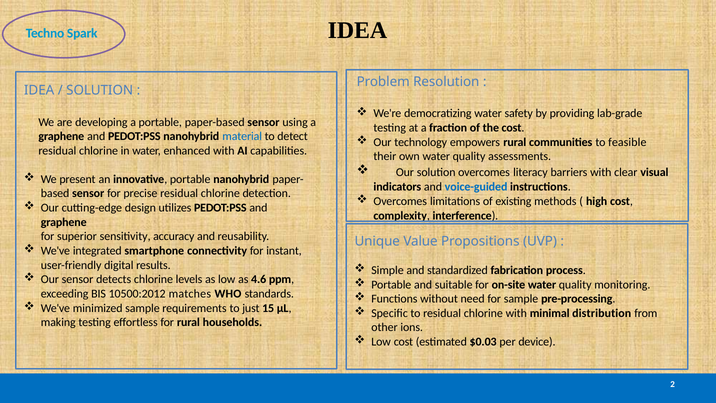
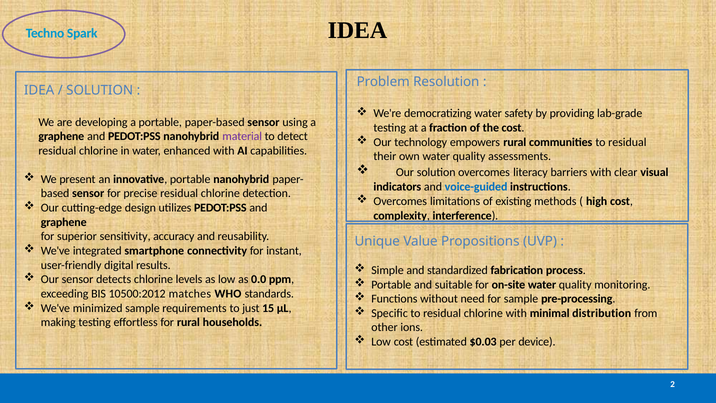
material colour: blue -> purple
communities to feasible: feasible -> residual
4.6: 4.6 -> 0.0
